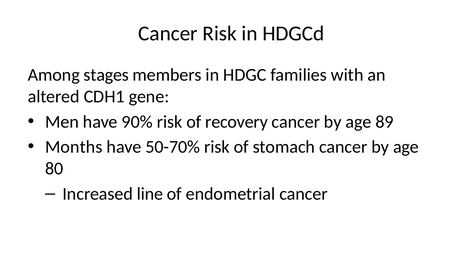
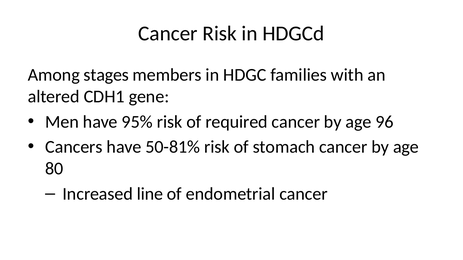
90%: 90% -> 95%
recovery: recovery -> required
89: 89 -> 96
Months: Months -> Cancers
50-70%: 50-70% -> 50-81%
